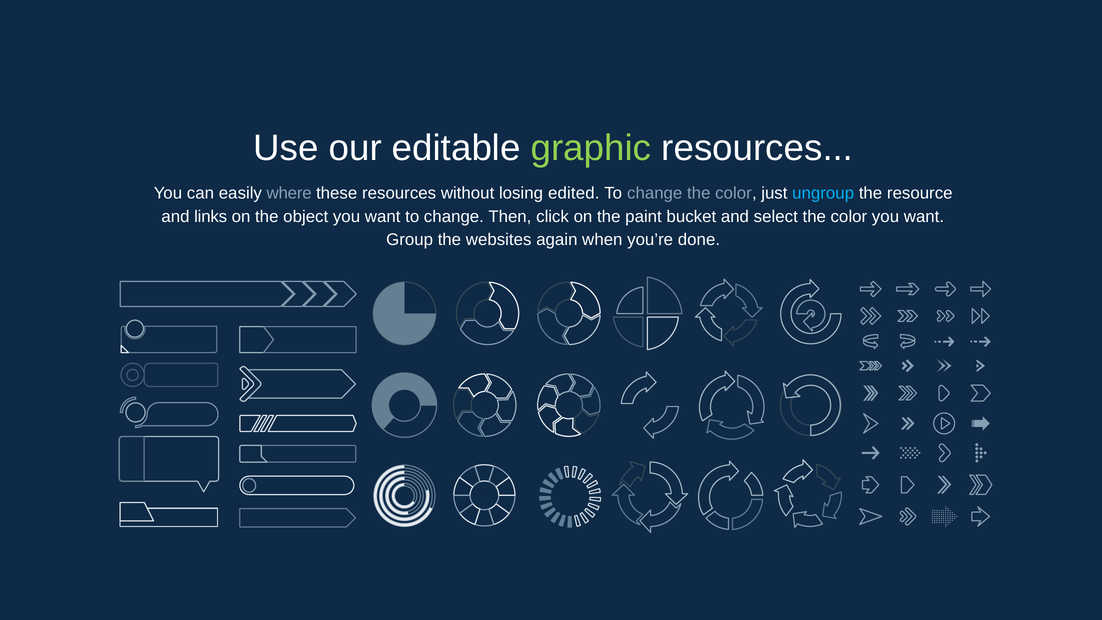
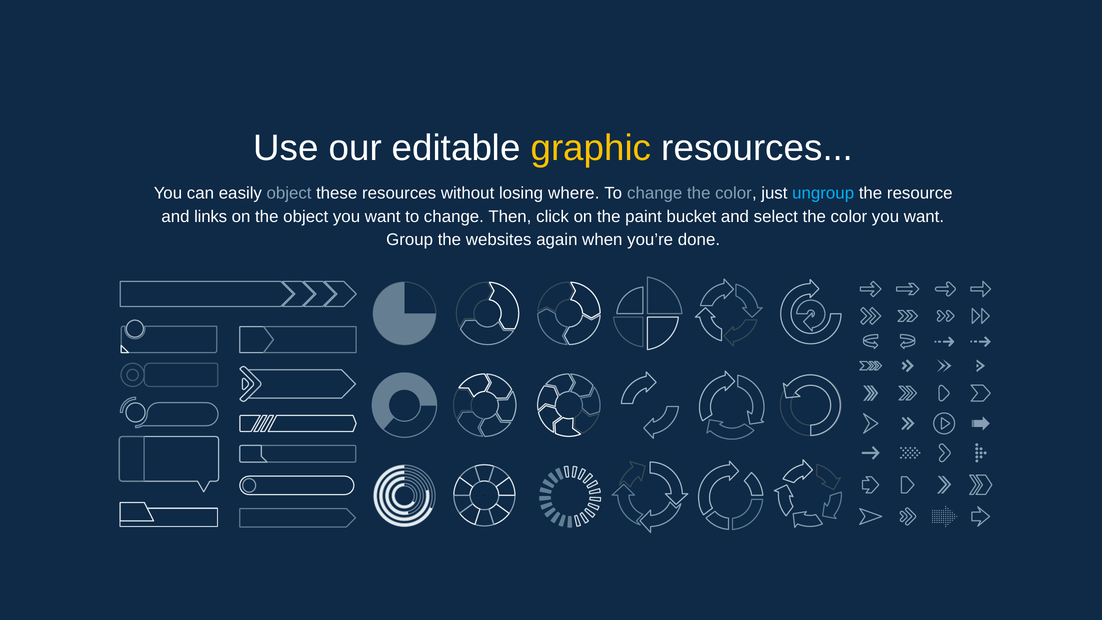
graphic colour: light green -> yellow
easily where: where -> object
edited: edited -> where
